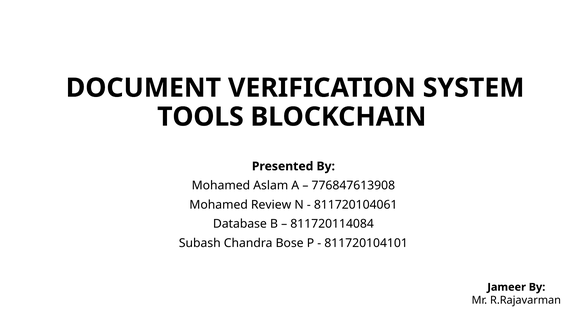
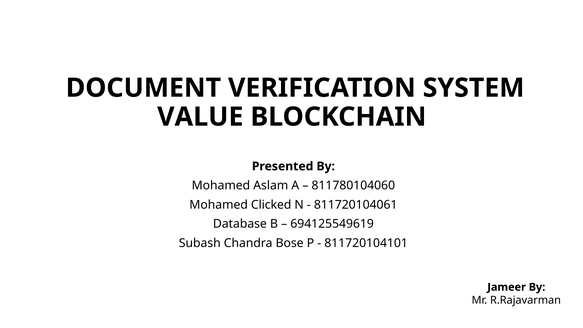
TOOLS: TOOLS -> VALUE
776847613908: 776847613908 -> 811780104060
Review: Review -> Clicked
811720114084: 811720114084 -> 694125549619
